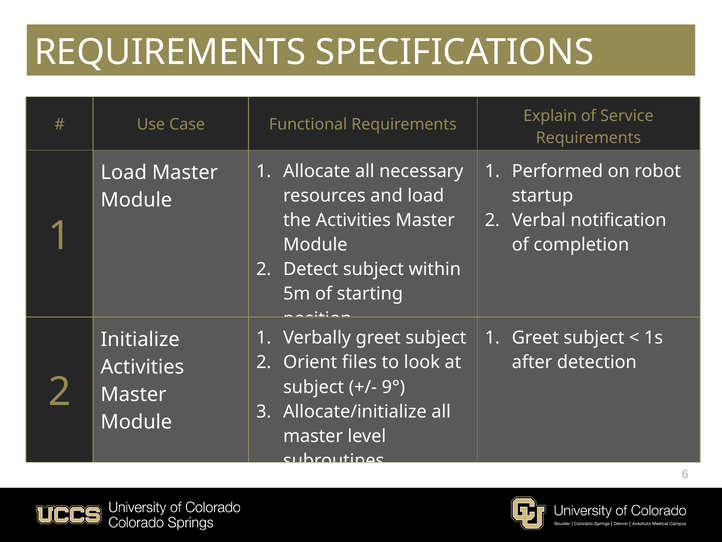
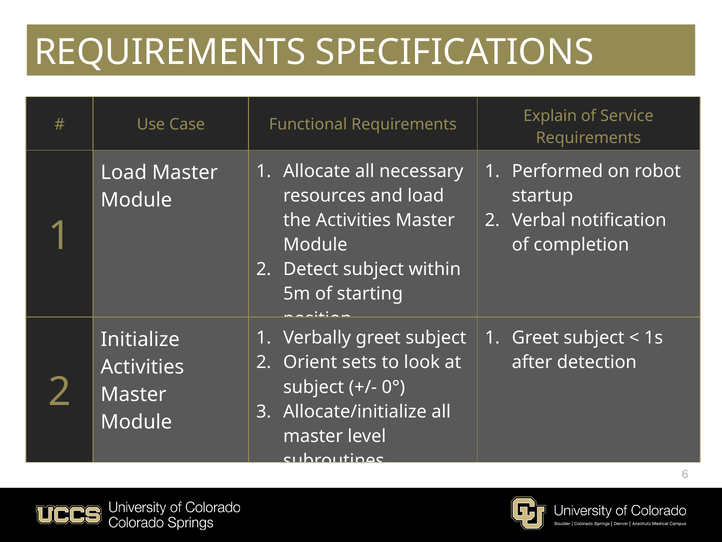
files: files -> sets
9°: 9° -> 0°
